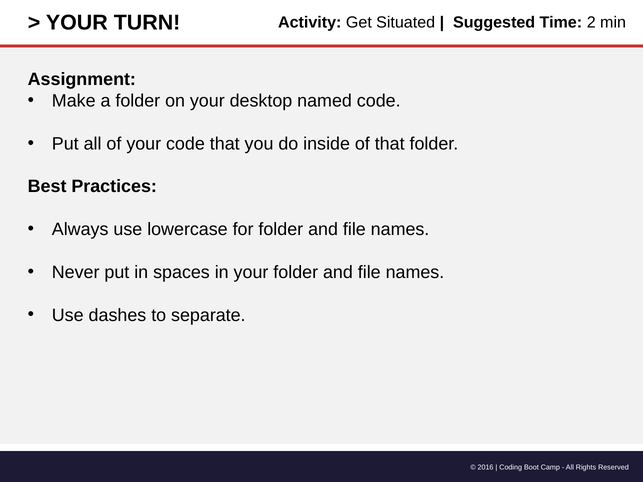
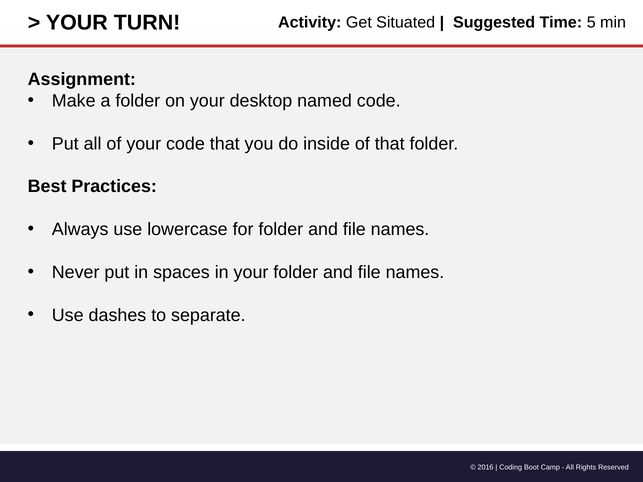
2: 2 -> 5
